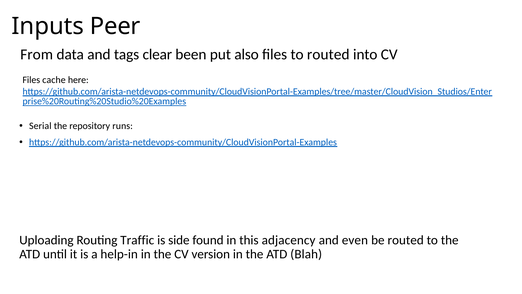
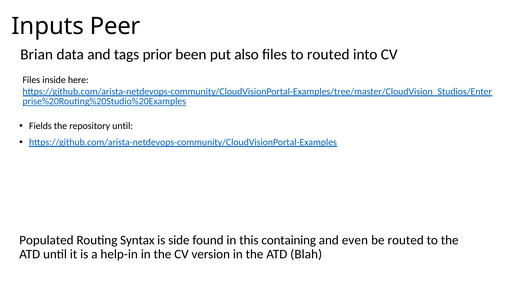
From: From -> Brian
clear: clear -> prior
cache: cache -> inside
Serial: Serial -> Fields
repository runs: runs -> until
Uploading: Uploading -> Populated
Traffic: Traffic -> Syntax
adjacency: adjacency -> containing
